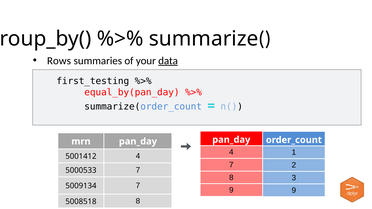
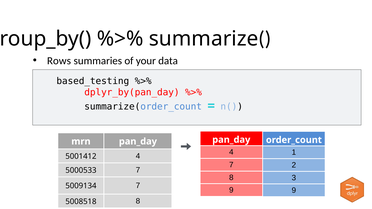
data underline: present -> none
first_testing: first_testing -> based_testing
equal_by(pan_day: equal_by(pan_day -> dplyr_by(pan_day
